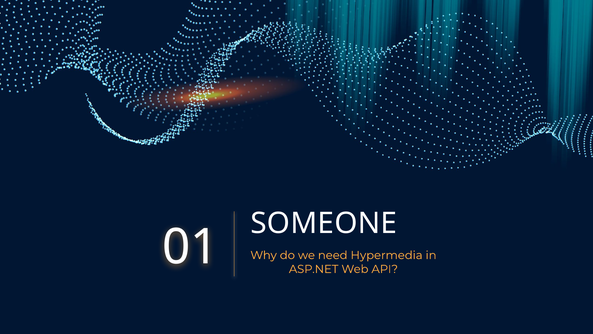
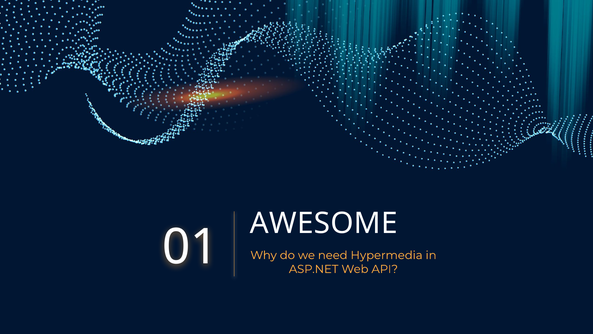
SOMEONE: SOMEONE -> AWESOME
